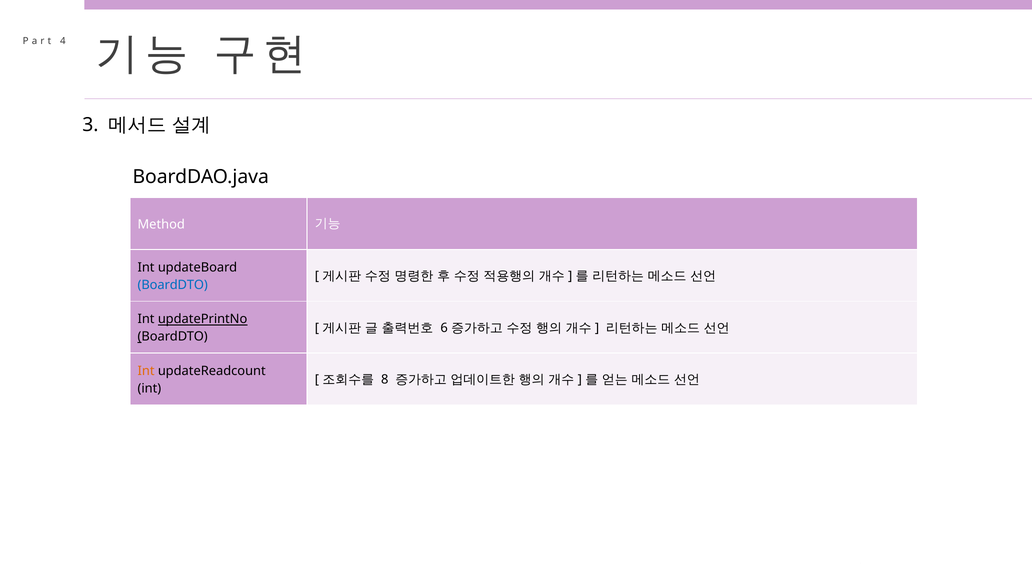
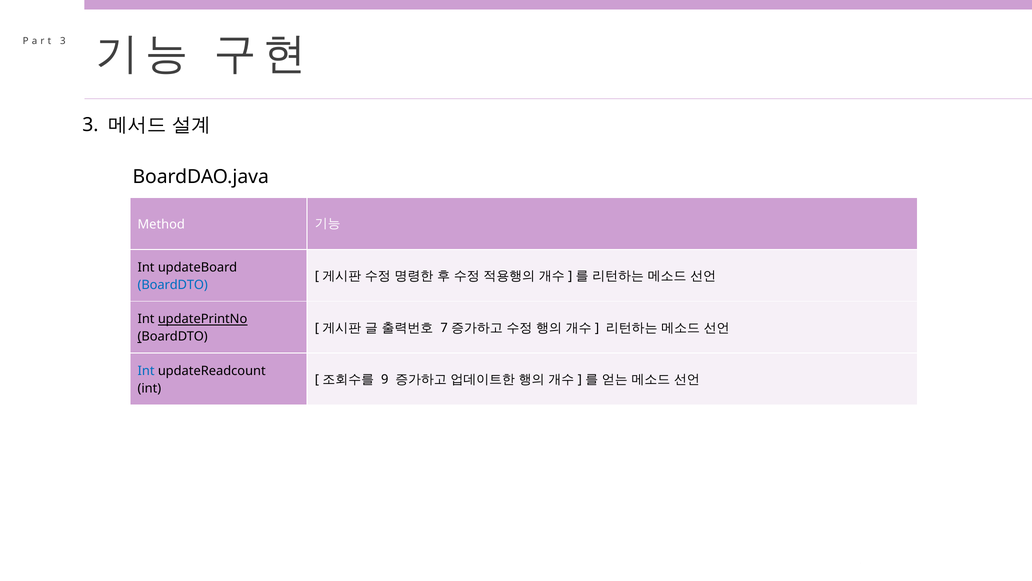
4 at (63, 41): 4 -> 3
6: 6 -> 7
Int at (146, 371) colour: orange -> blue
8: 8 -> 9
